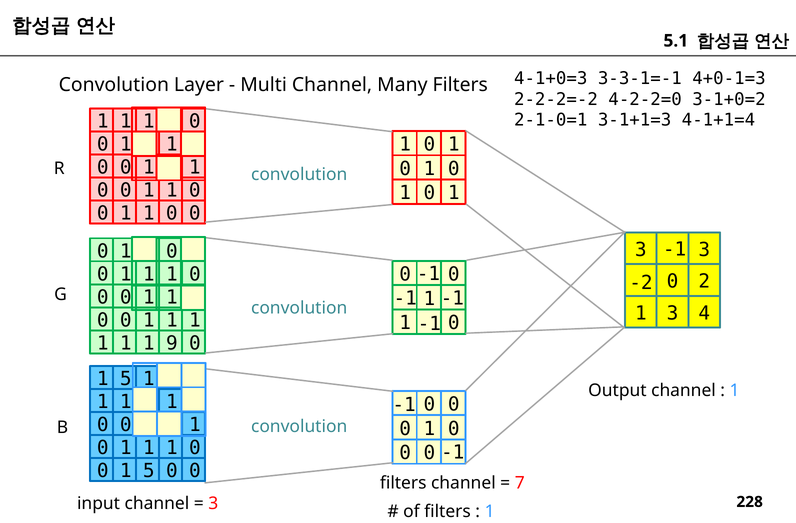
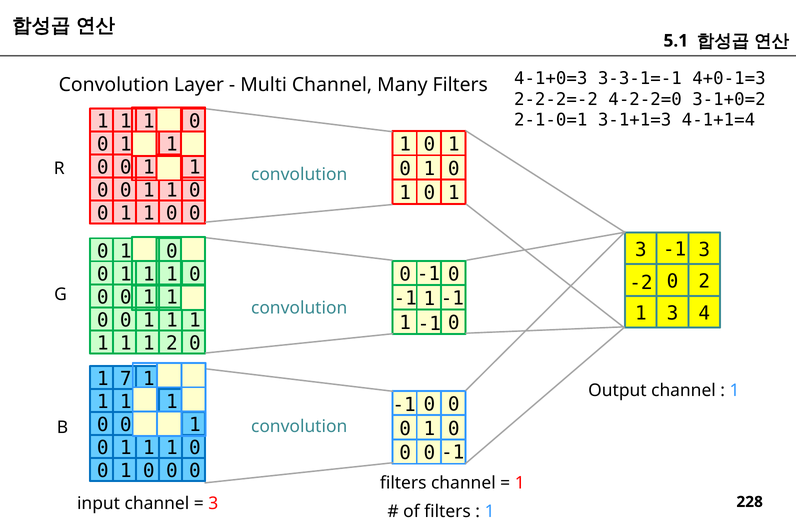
1 9: 9 -> 2
5 at (126, 379): 5 -> 7
5 at (149, 471): 5 -> 0
7 at (520, 483): 7 -> 1
